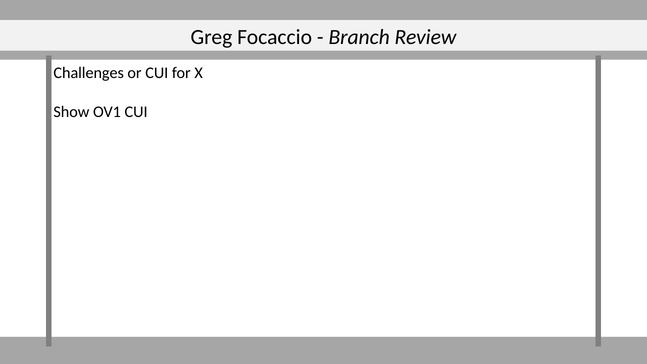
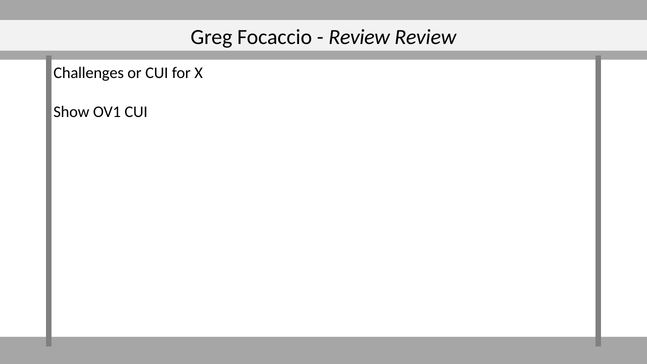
Branch at (359, 37): Branch -> Review
